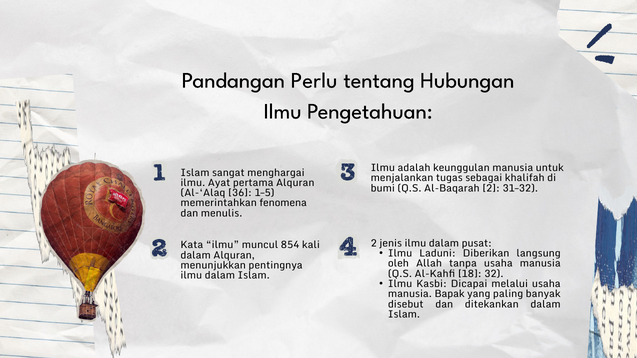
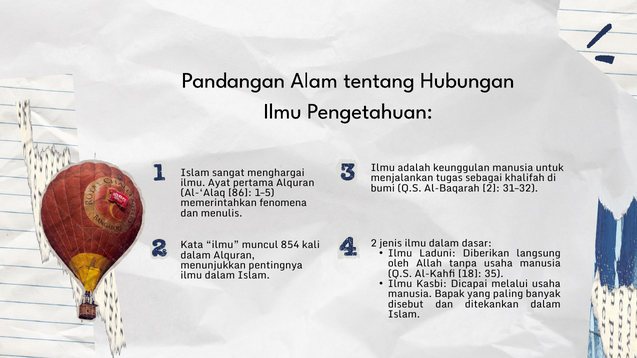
Perlu: Perlu -> Alam
36: 36 -> 86
pusat: pusat -> dasar
32: 32 -> 35
